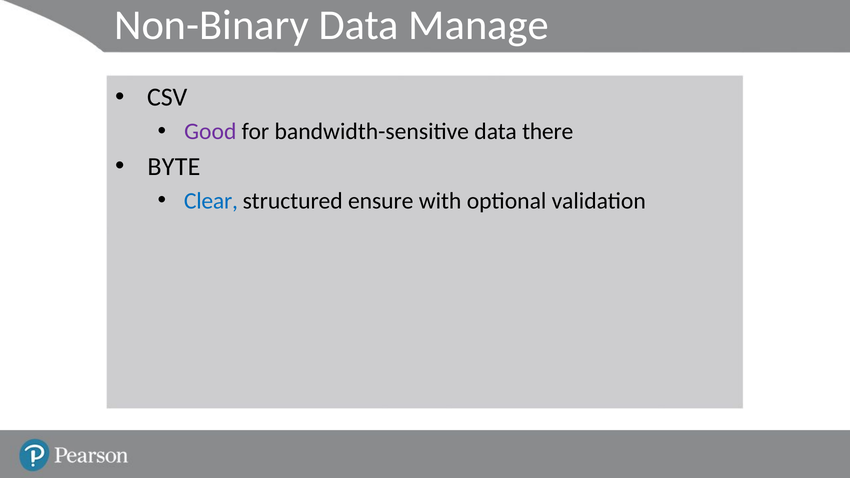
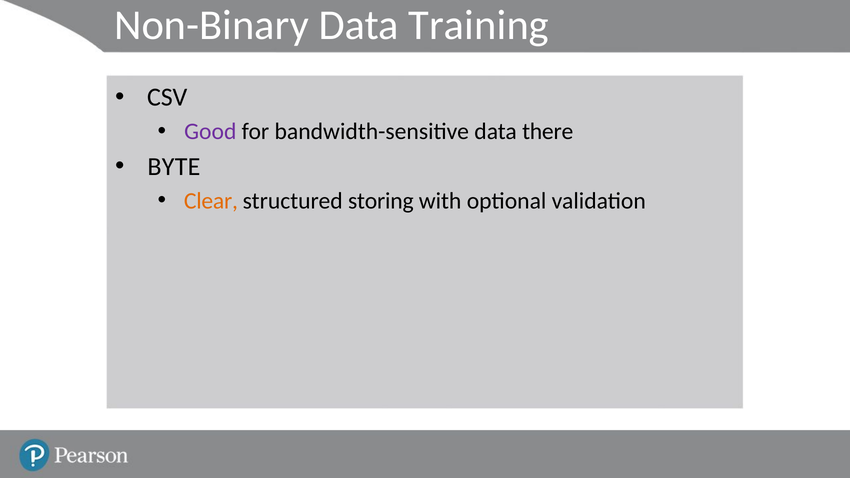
Manage: Manage -> Training
Clear colour: blue -> orange
ensure: ensure -> storing
